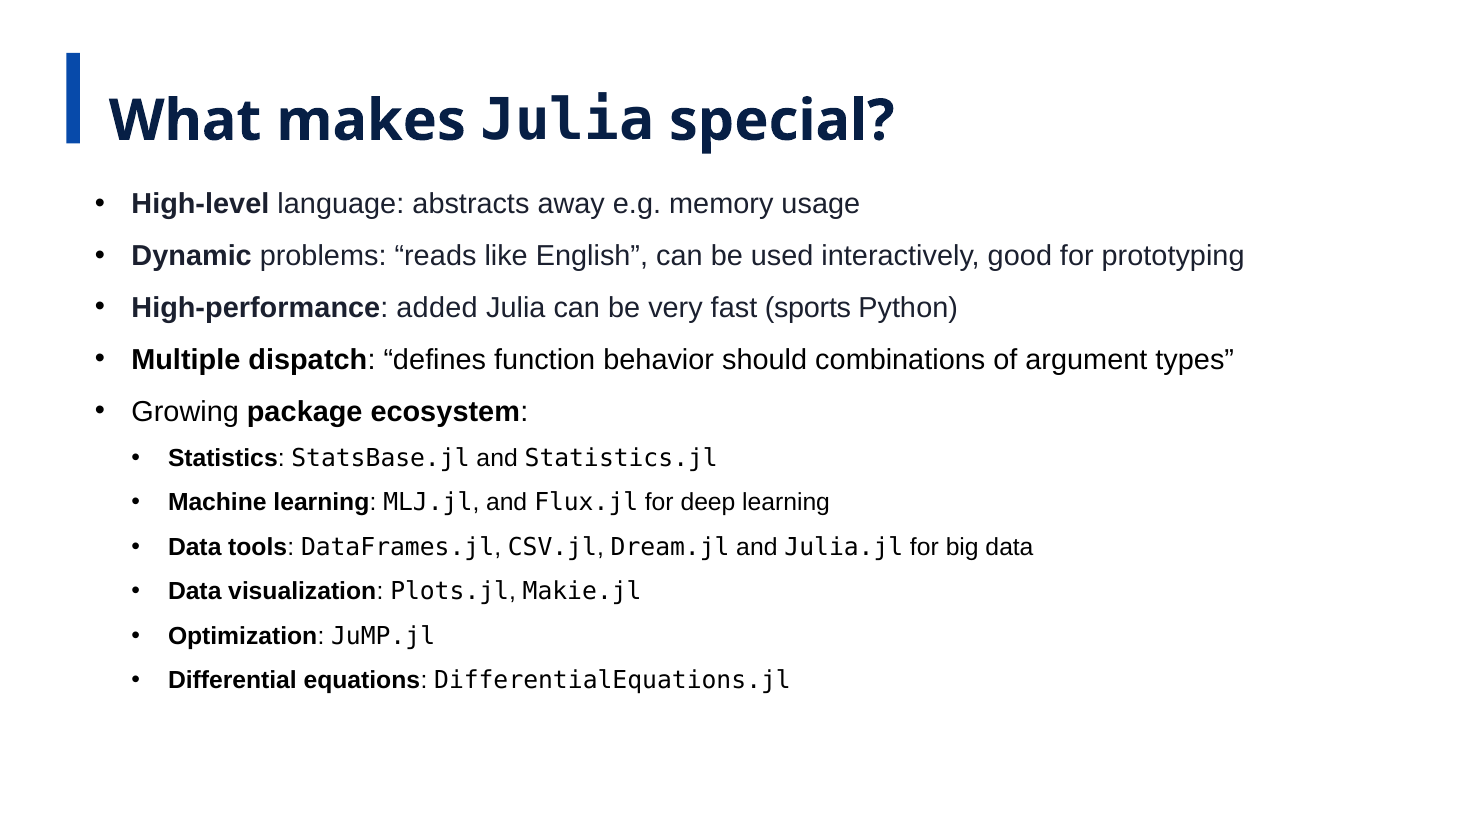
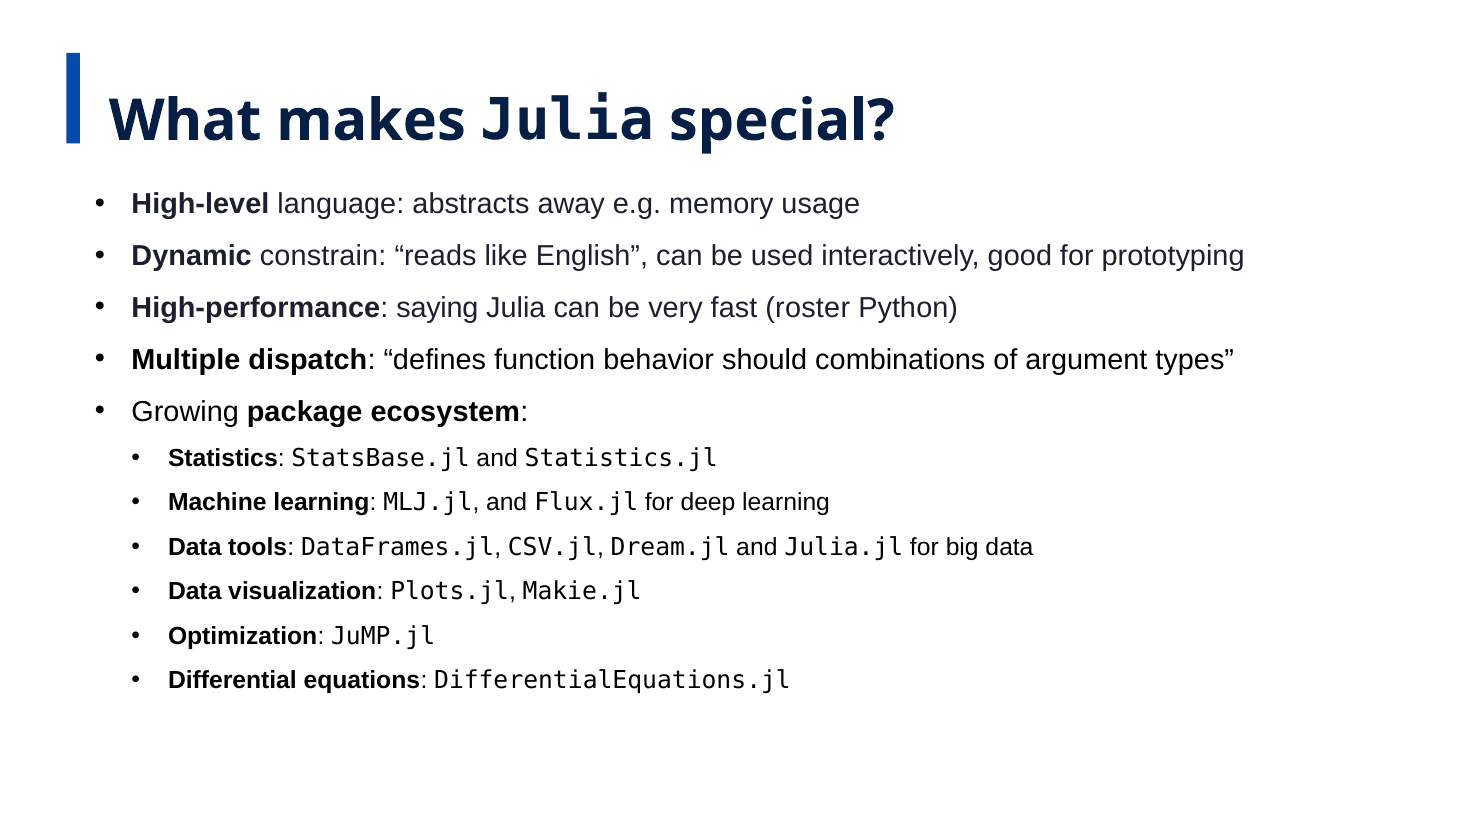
problems: problems -> constrain
added: added -> saying
sports: sports -> roster
